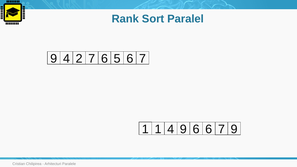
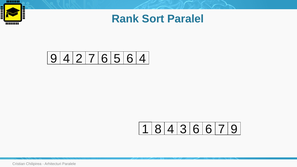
5 6 7: 7 -> 4
1 1: 1 -> 8
4 9: 9 -> 3
